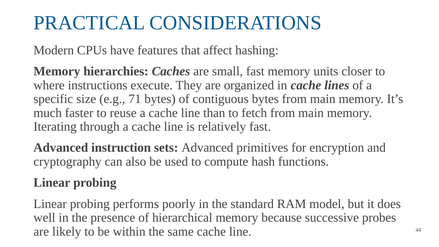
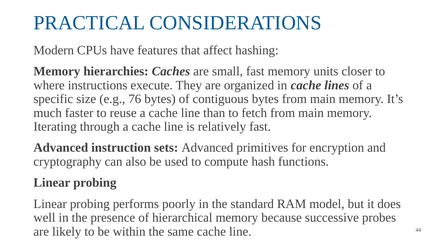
71: 71 -> 76
